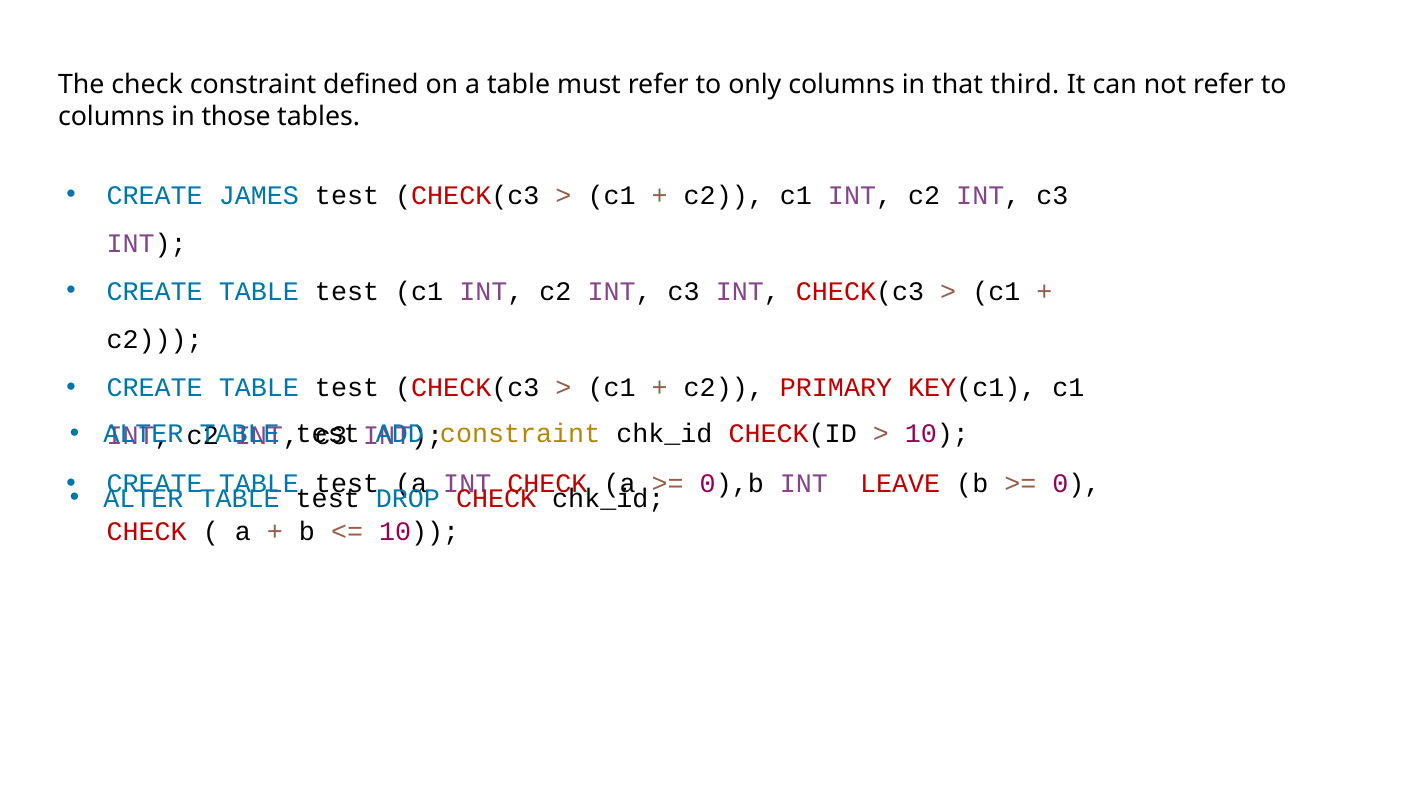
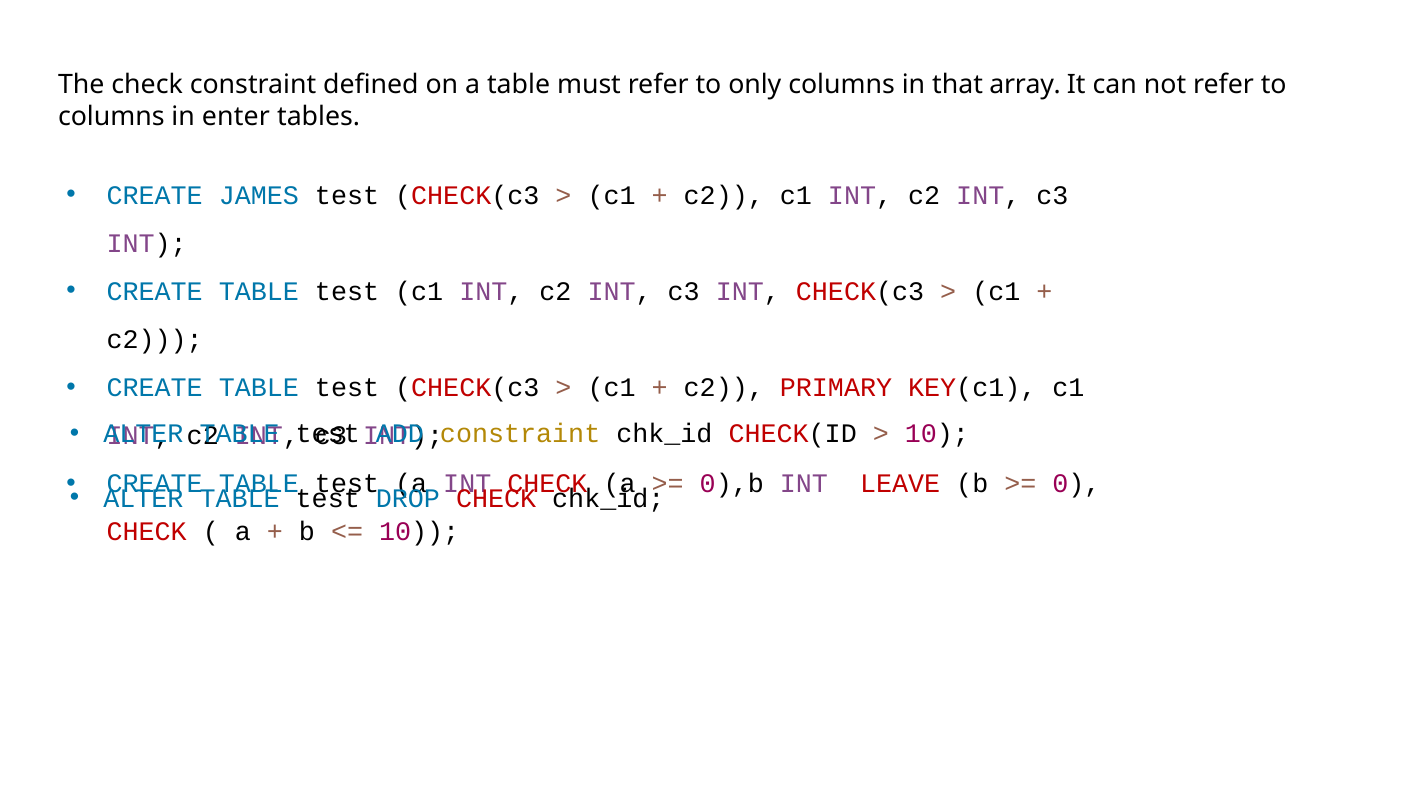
third: third -> array
those: those -> enter
